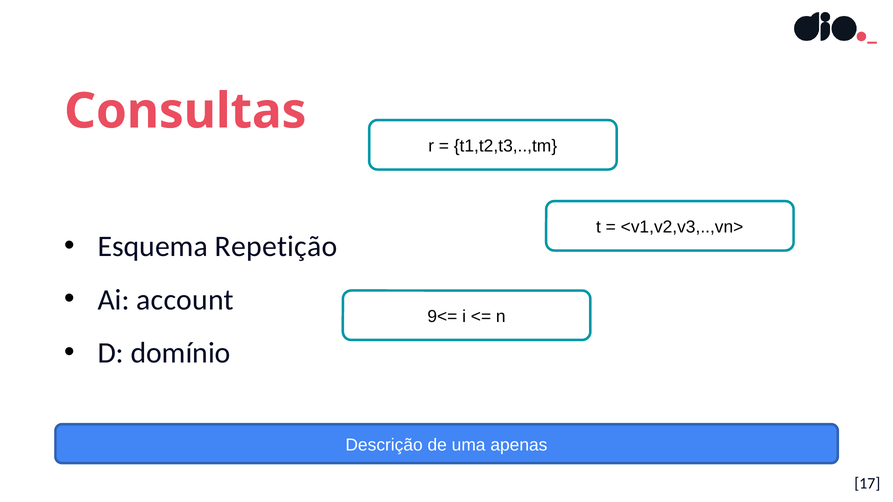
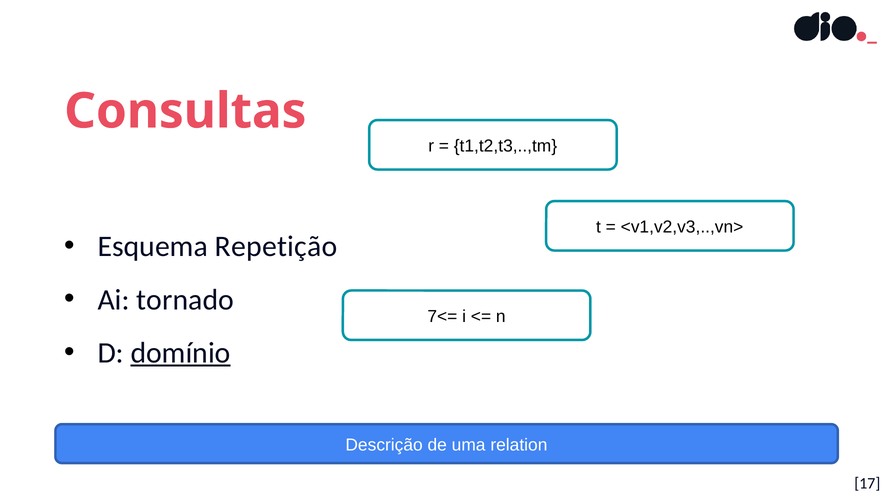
account: account -> tornado
9<=: 9<= -> 7<=
domínio underline: none -> present
apenas: apenas -> relation
